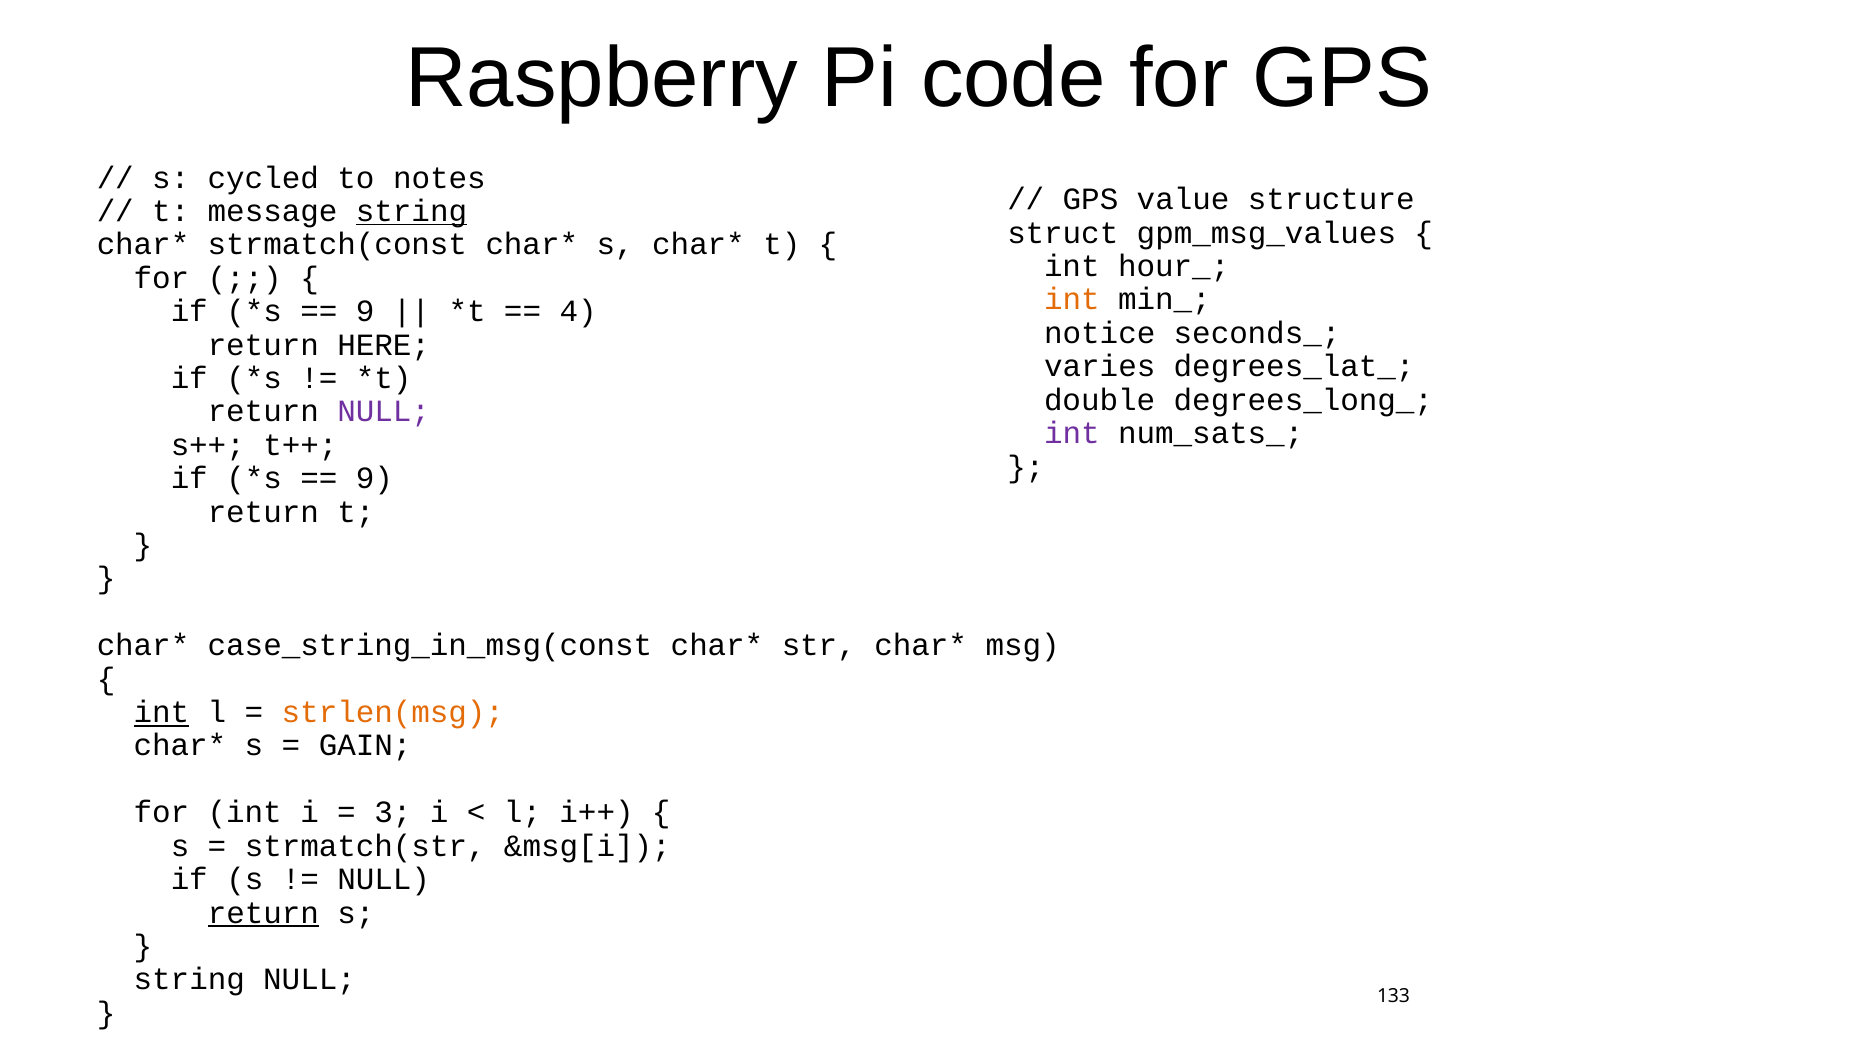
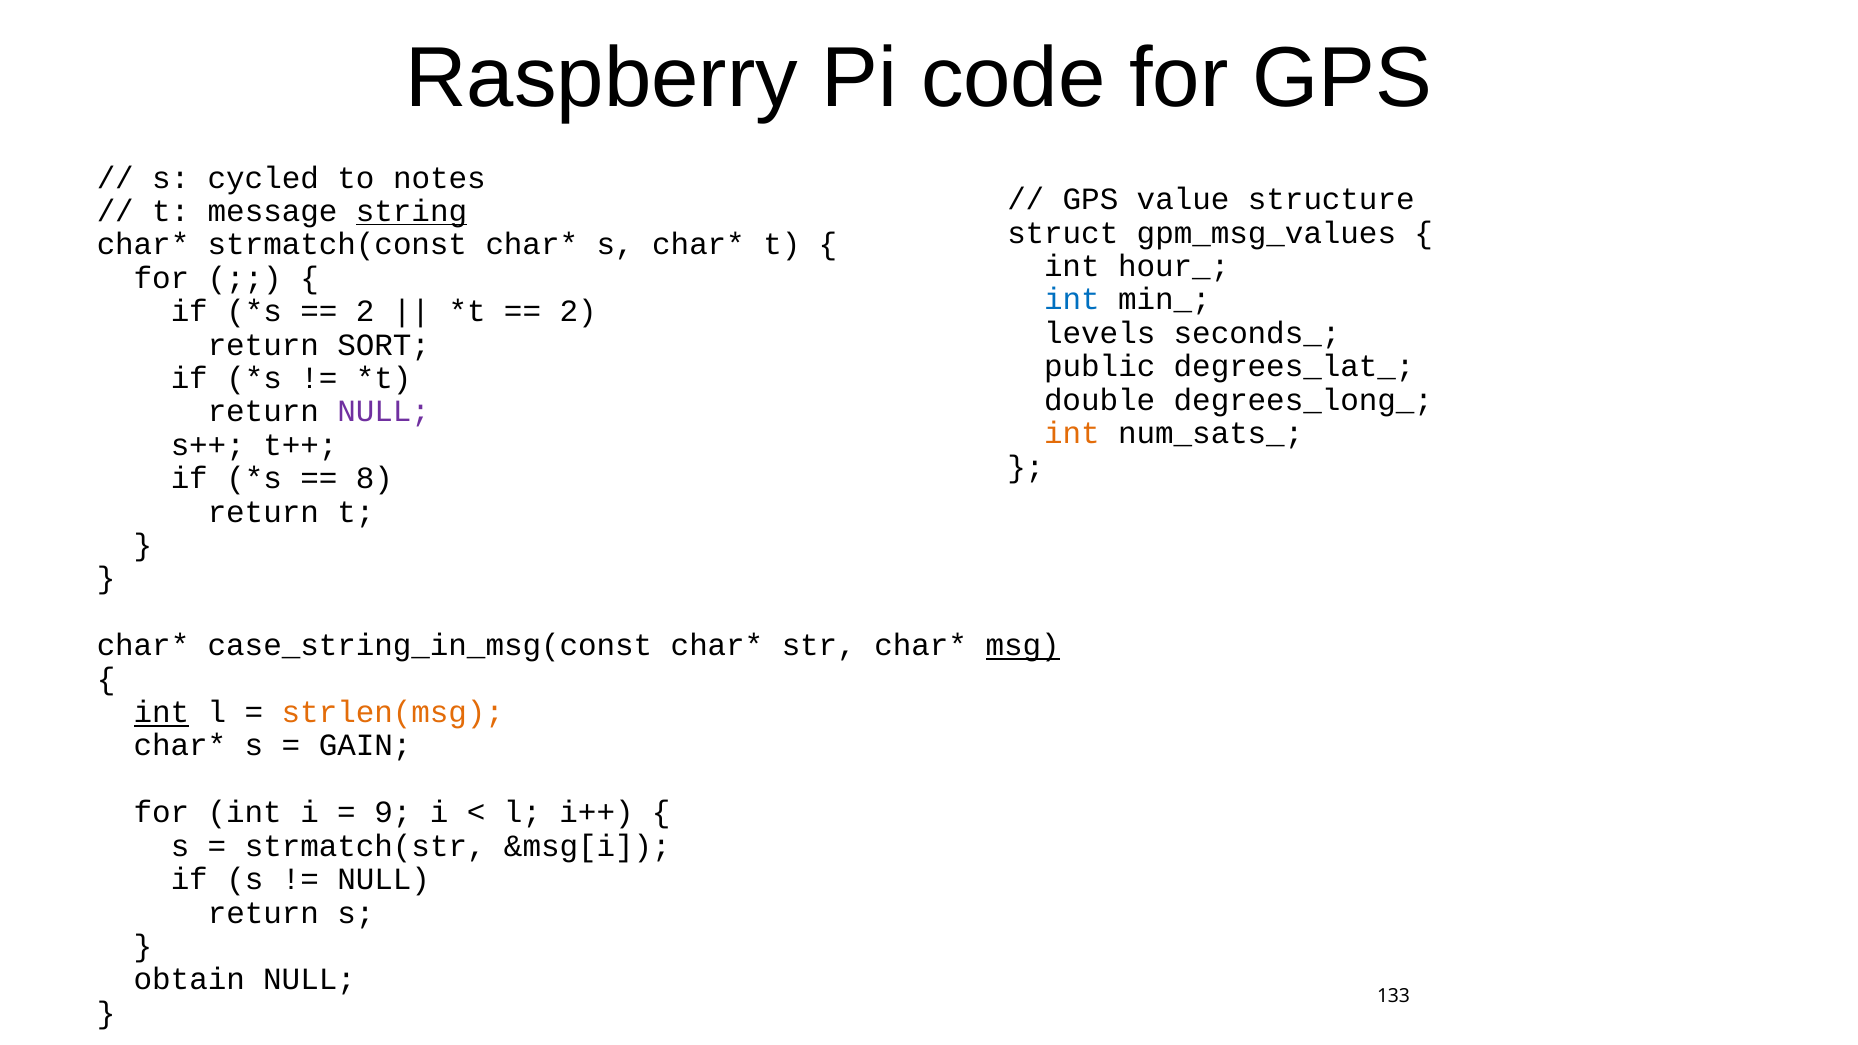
int at (1072, 300) colour: orange -> blue
9 at (365, 311): 9 -> 2
4 at (578, 311): 4 -> 2
notice: notice -> levels
HERE: HERE -> SORT
varies: varies -> public
int at (1072, 433) colour: purple -> orange
9 at (374, 479): 9 -> 8
msg underline: none -> present
3: 3 -> 9
return at (263, 913) underline: present -> none
string at (189, 980): string -> obtain
